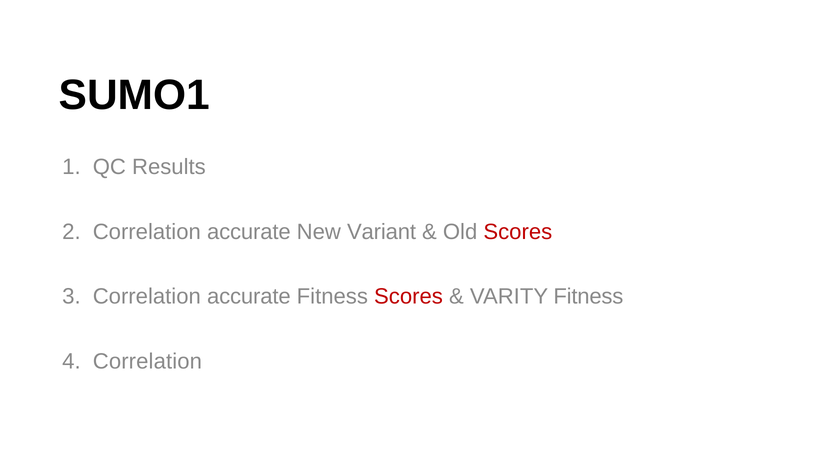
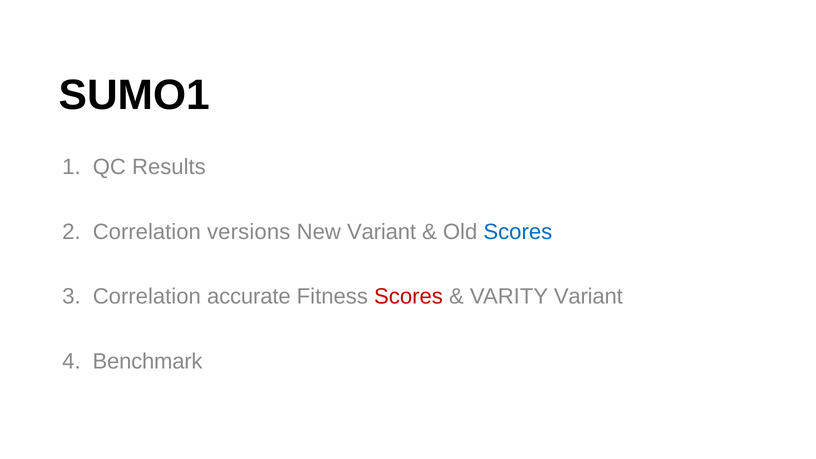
accurate at (249, 232): accurate -> versions
Scores at (518, 232) colour: red -> blue
VARITY Fitness: Fitness -> Variant
Correlation at (147, 361): Correlation -> Benchmark
